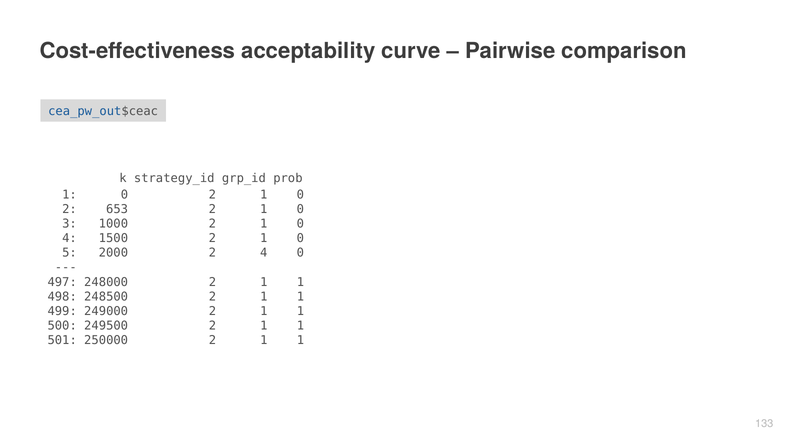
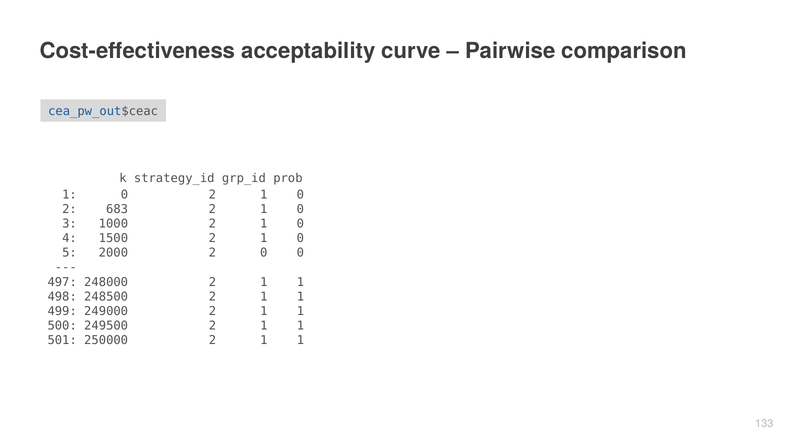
653: 653 -> 683
2 4: 4 -> 0
